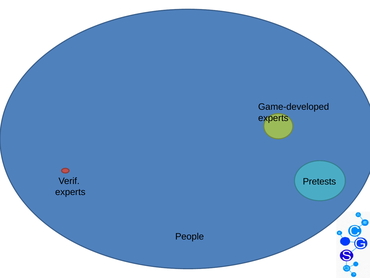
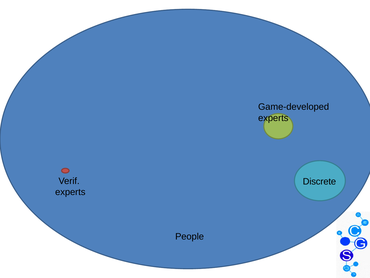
Pretests: Pretests -> Discrete
